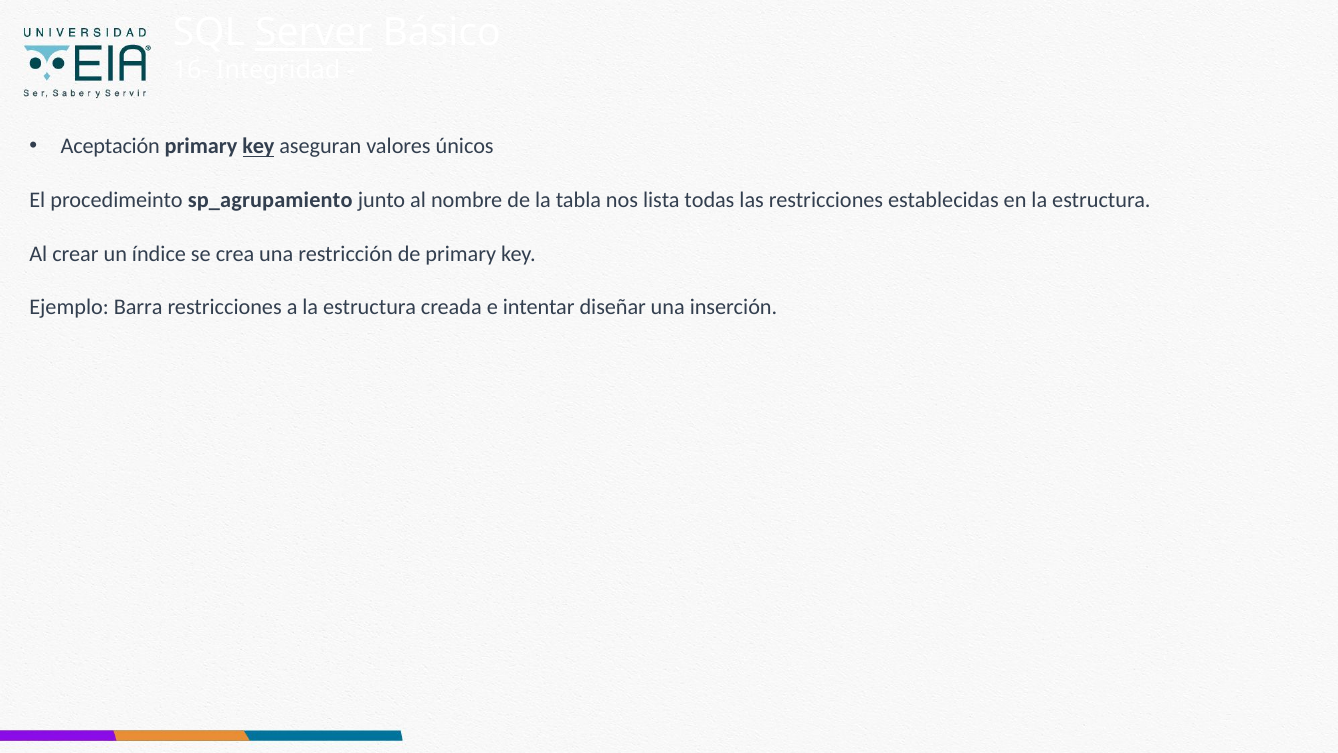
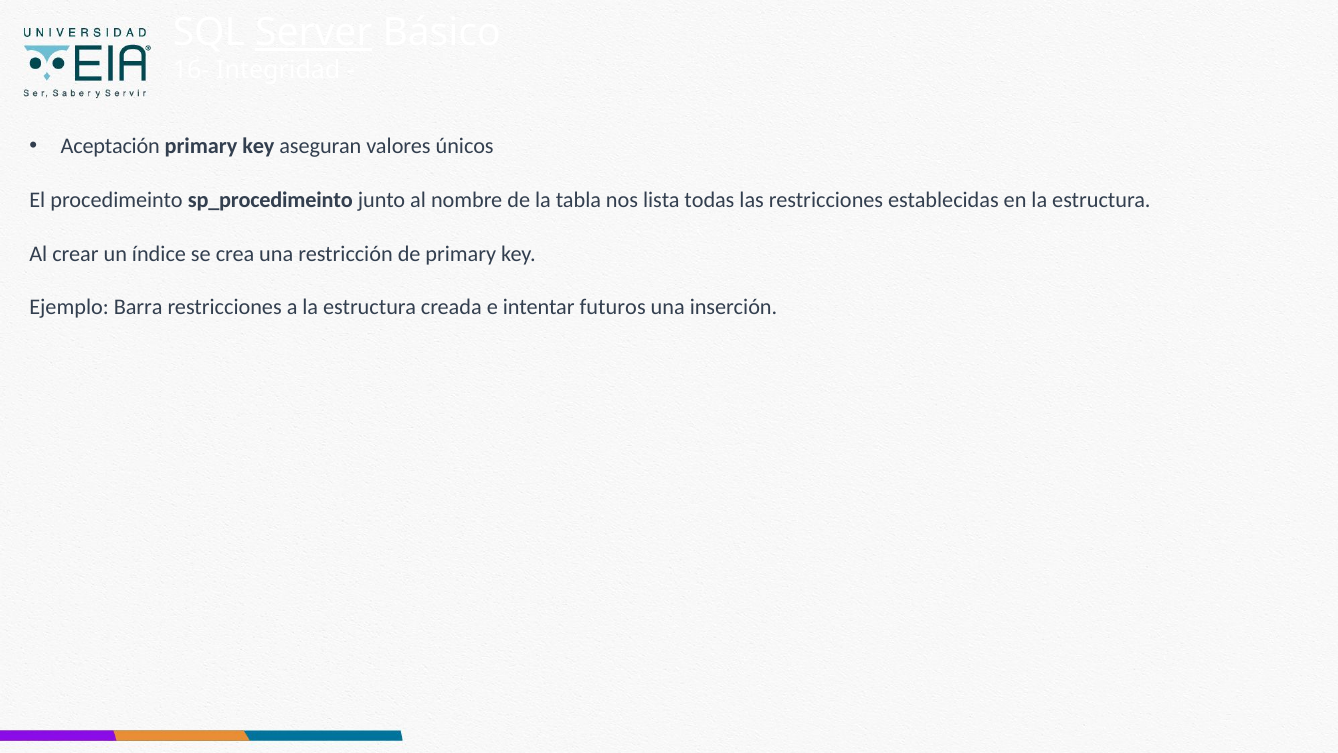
key at (258, 147) underline: present -> none
sp_agrupamiento: sp_agrupamiento -> sp_procedimeinto
diseñar: diseñar -> futuros
